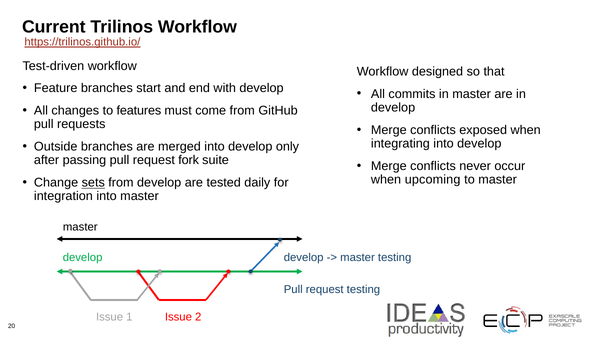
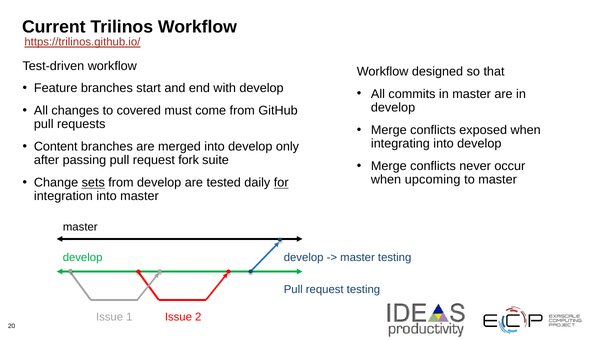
features: features -> covered
Outside: Outside -> Content
for underline: none -> present
